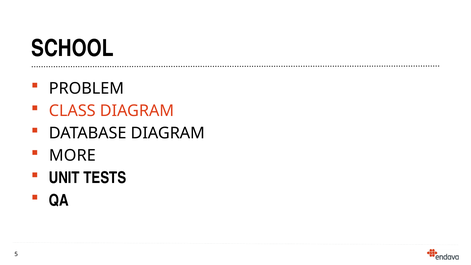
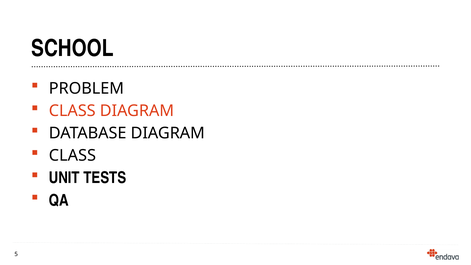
MORE at (72, 155): MORE -> CLASS
